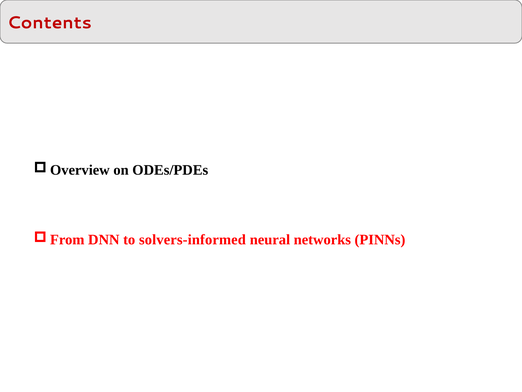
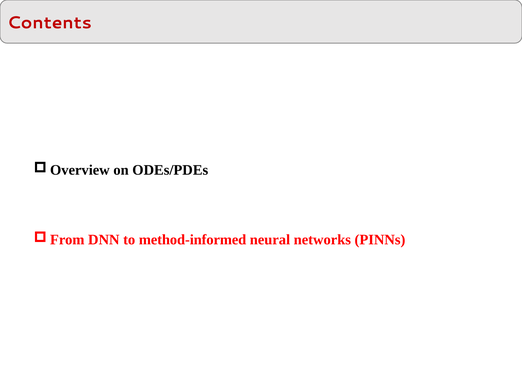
solvers-informed: solvers-informed -> method-informed
